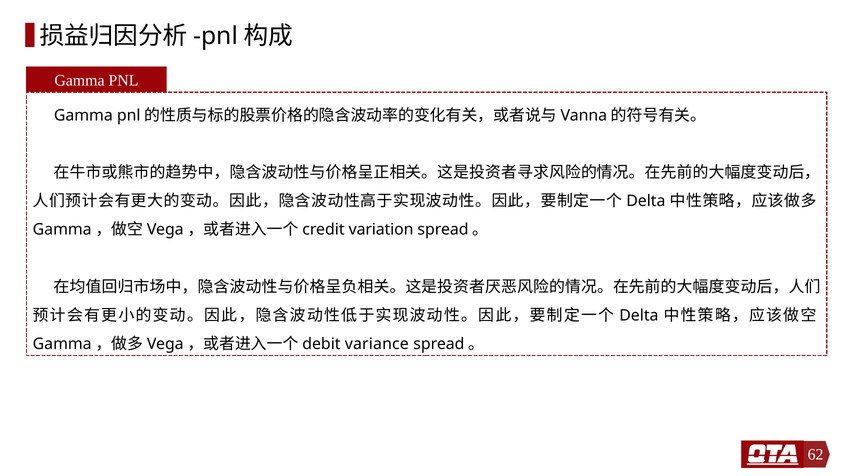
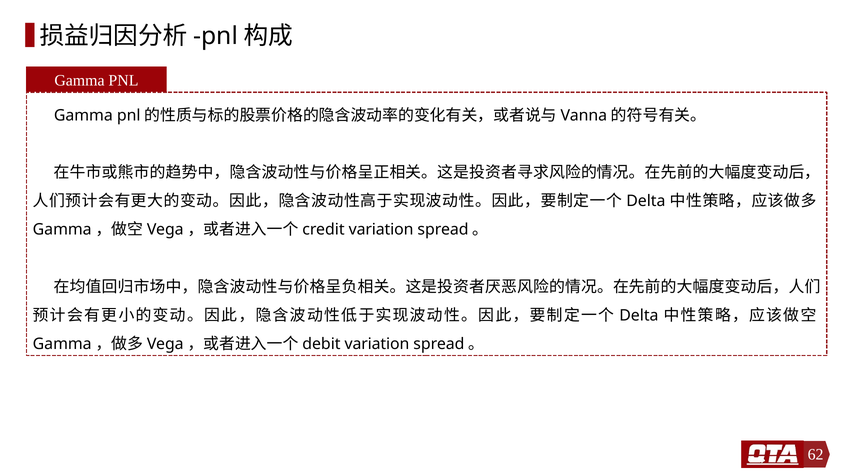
variance at (377, 344): variance -> variation
